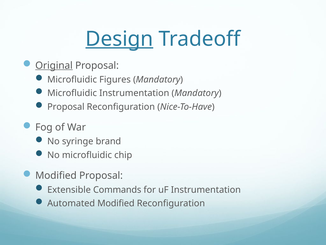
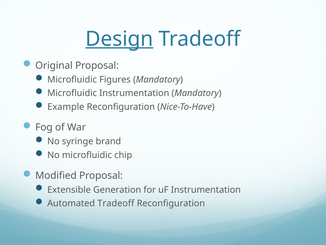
Original underline: present -> none
Proposal at (66, 107): Proposal -> Example
Commands: Commands -> Generation
Automated Modified: Modified -> Tradeoff
